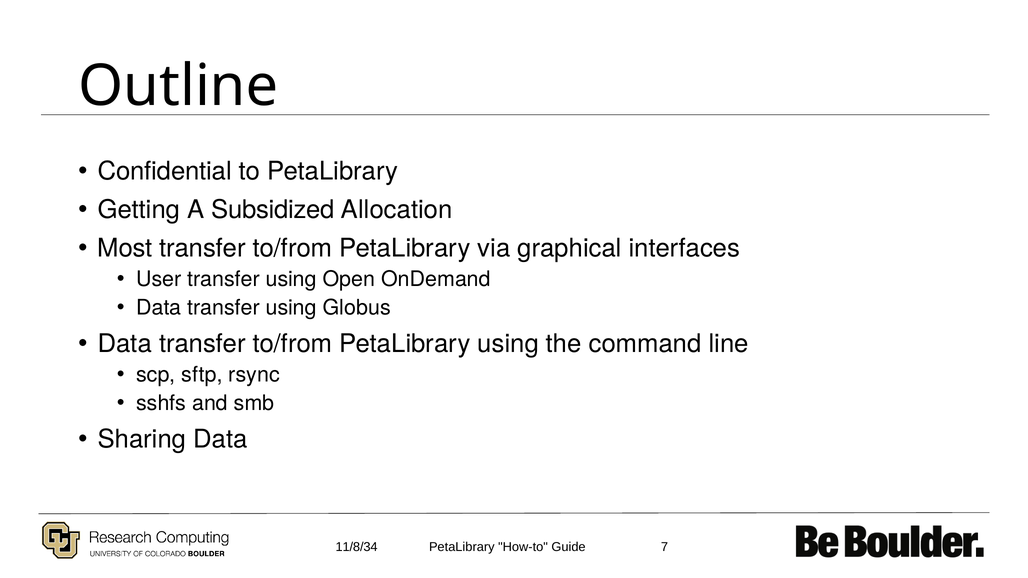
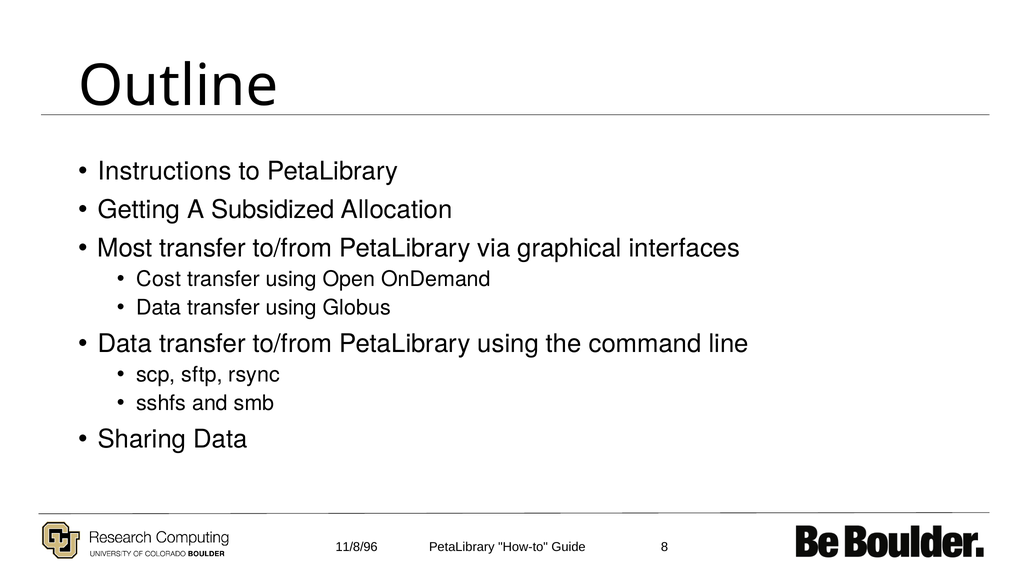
Confidential: Confidential -> Instructions
User: User -> Cost
11/8/34: 11/8/34 -> 11/8/96
7: 7 -> 8
